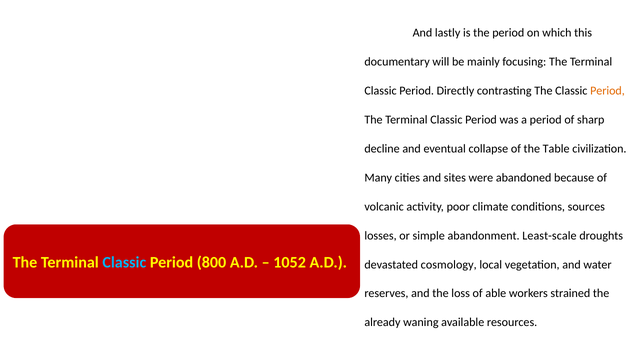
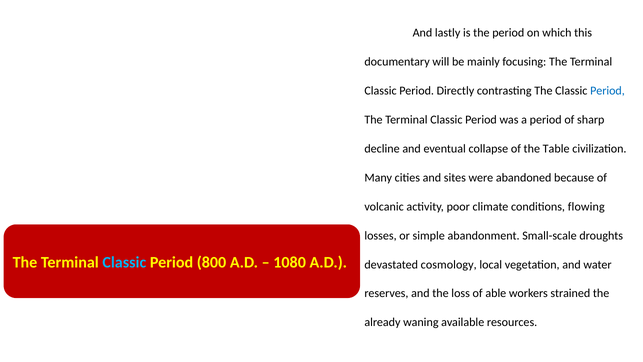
Period at (607, 91) colour: orange -> blue
sources: sources -> flowing
Least-scale: Least-scale -> Small-scale
1052: 1052 -> 1080
